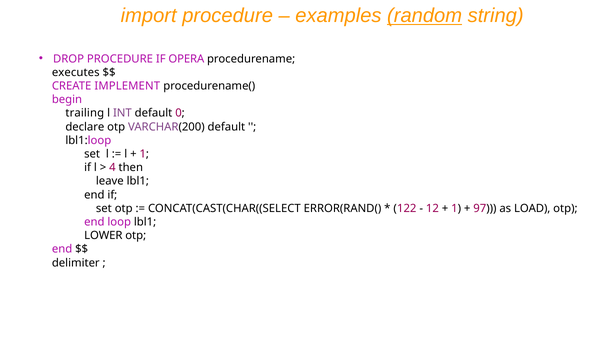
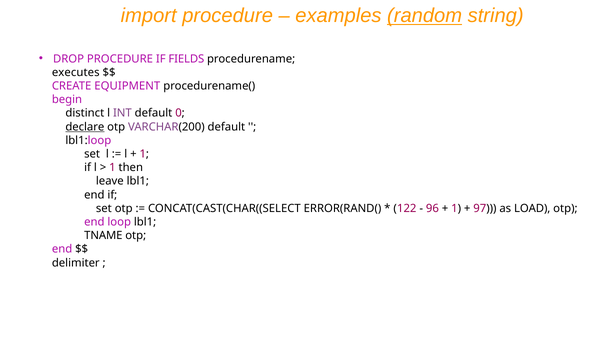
OPERA: OPERA -> FIELDS
IMPLEMENT: IMPLEMENT -> EQUIPMENT
trailing: trailing -> distinct
declare underline: none -> present
4 at (112, 168): 4 -> 1
12: 12 -> 96
LOWER: LOWER -> TNAME
